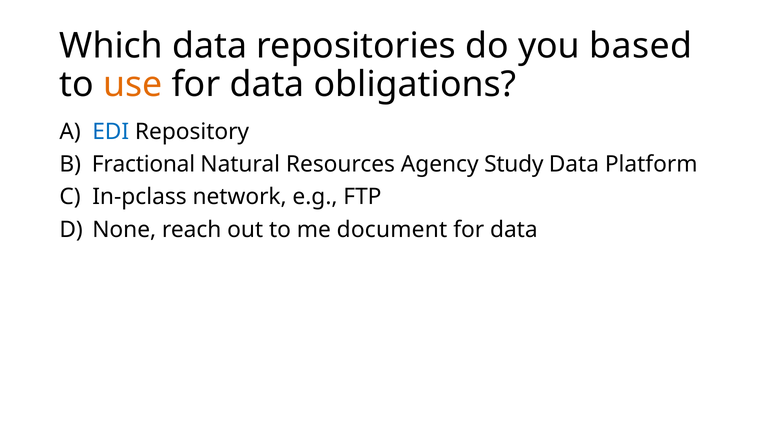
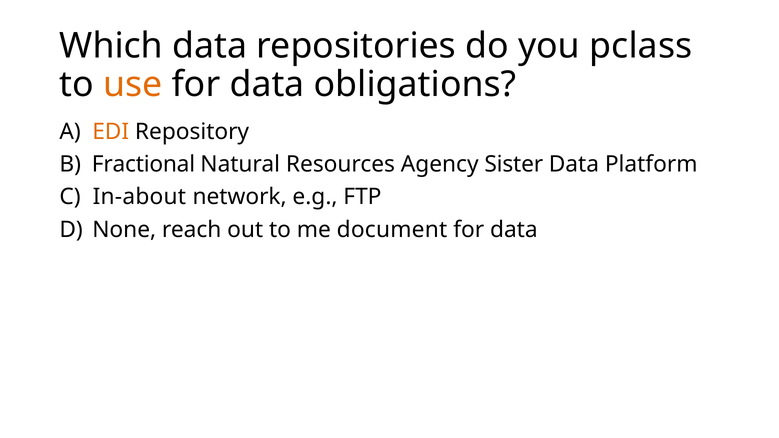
based: based -> pclass
EDI colour: blue -> orange
Study: Study -> Sister
In-pclass: In-pclass -> In-about
